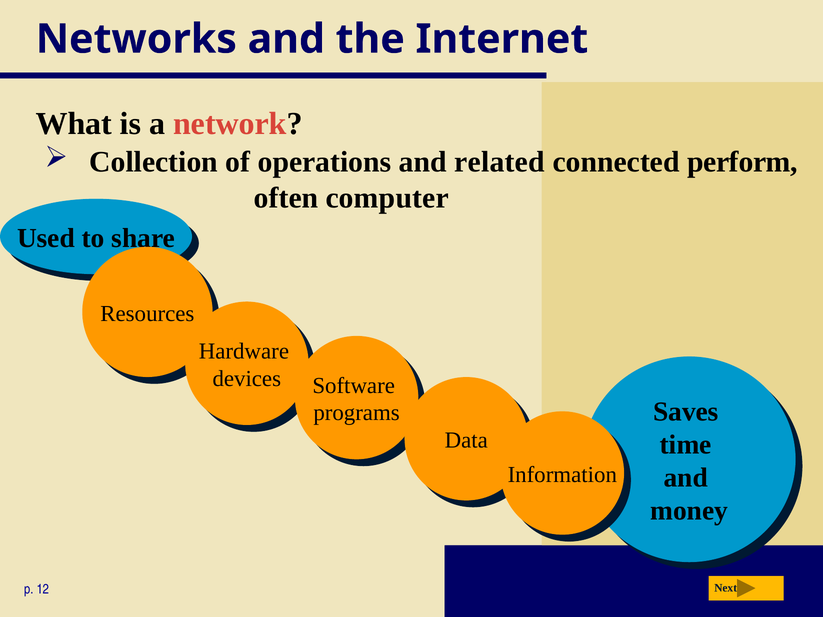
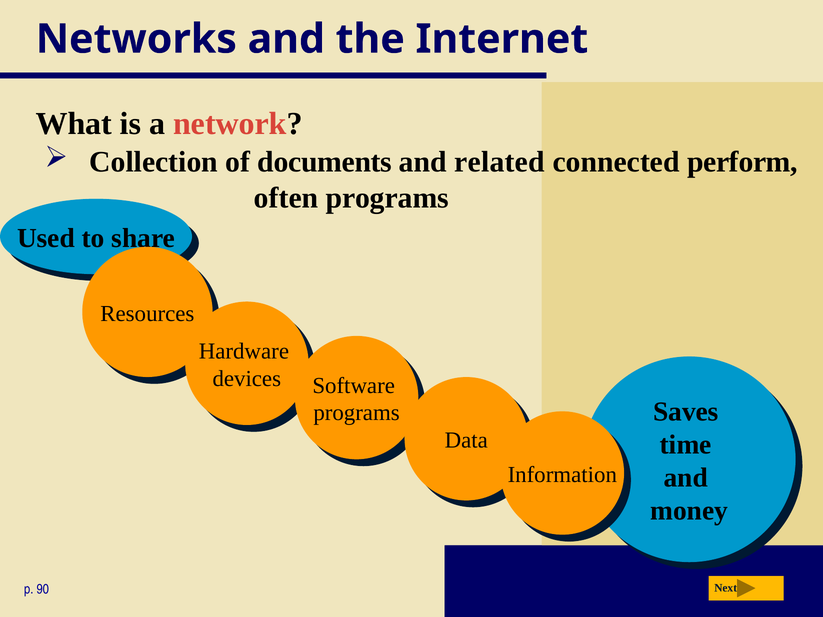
operations: operations -> documents
often computer: computer -> programs
12: 12 -> 90
